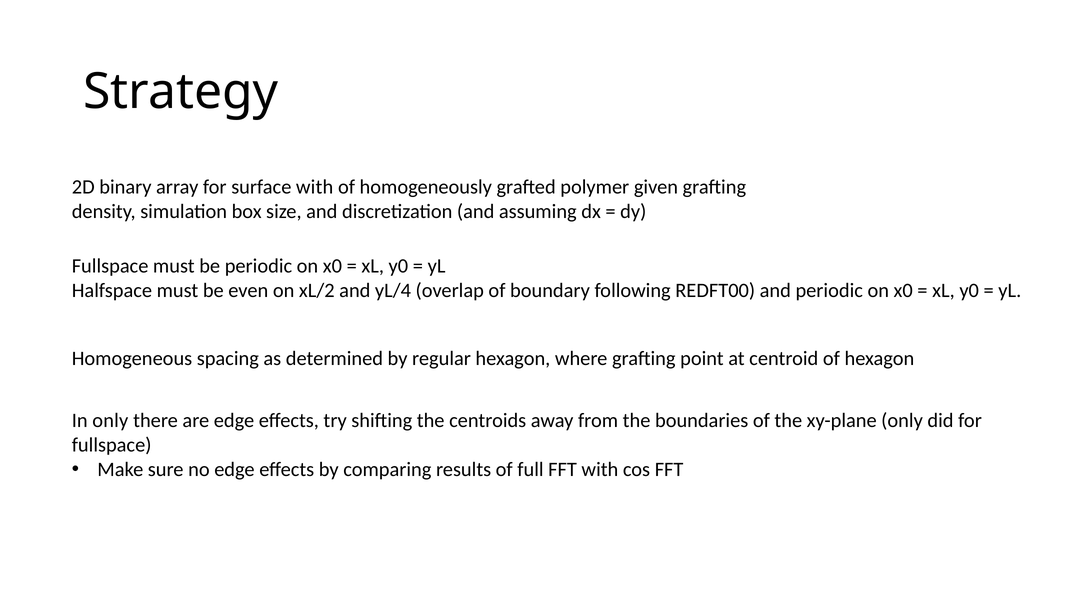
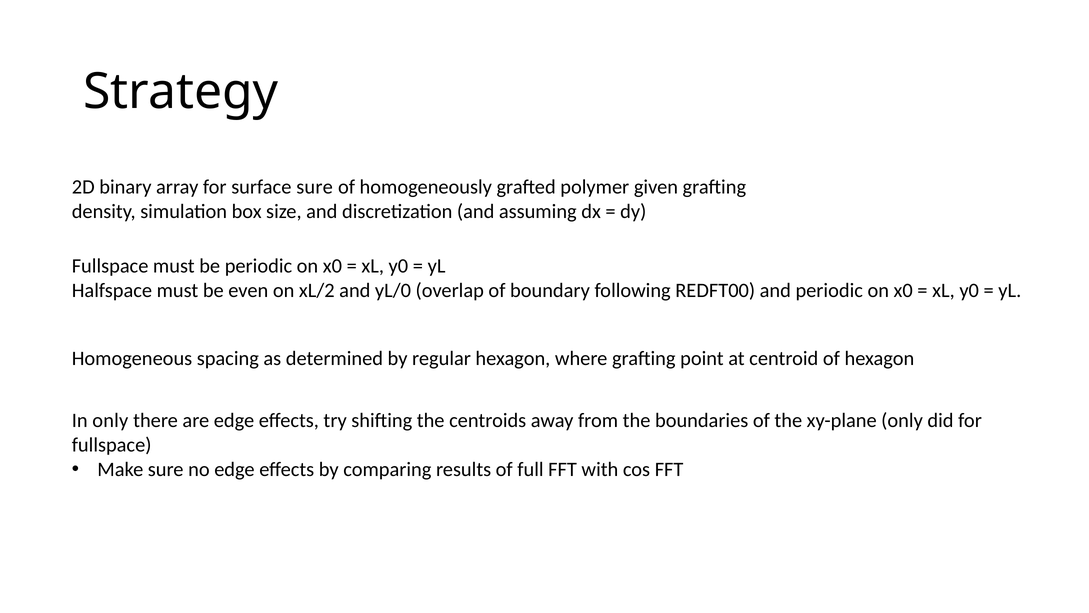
surface with: with -> sure
yL/4: yL/4 -> yL/0
